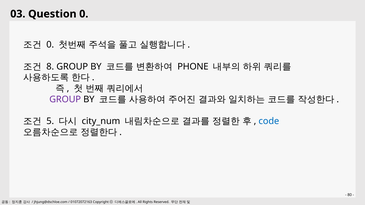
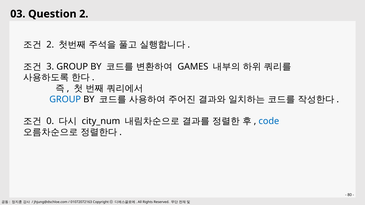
Question 0: 0 -> 2
0 at (50, 45): 0 -> 2
8: 8 -> 3
PHONE: PHONE -> GAMES
GROUP at (65, 99) colour: purple -> blue
5: 5 -> 0
